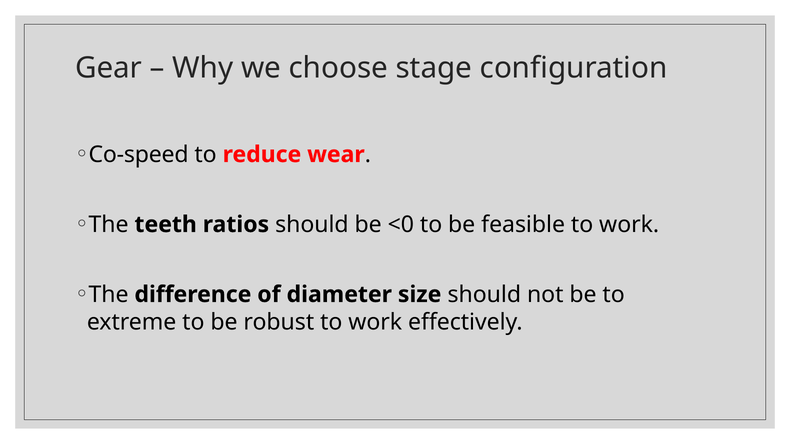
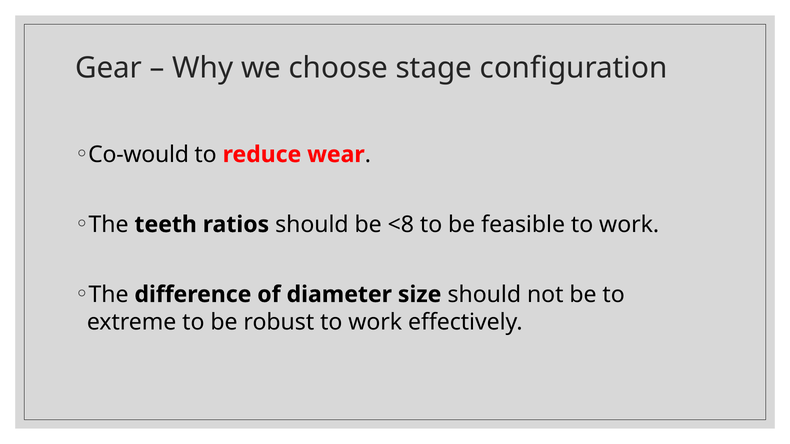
Co-speed: Co-speed -> Co-would
<0: <0 -> <8
